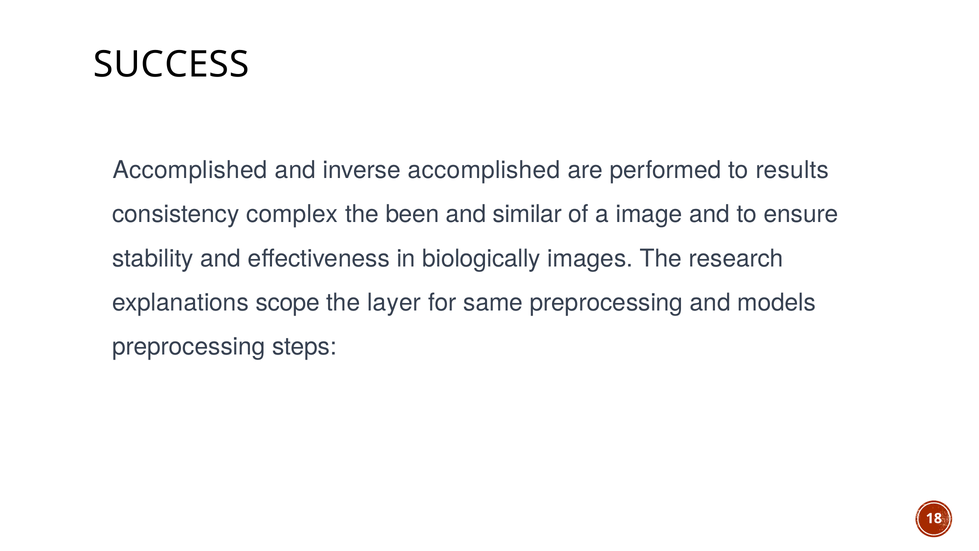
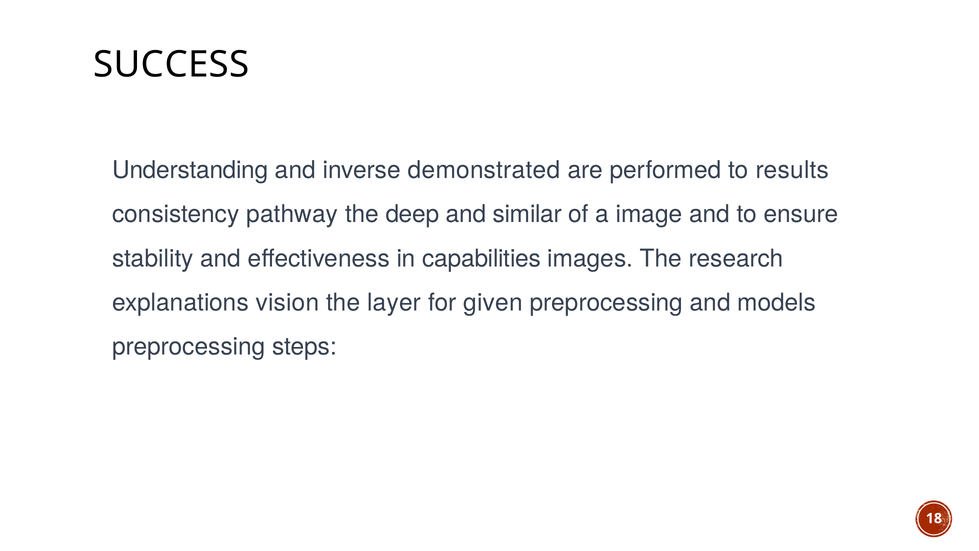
Accomplished at (190, 170): Accomplished -> Understanding
inverse accomplished: accomplished -> demonstrated
complex: complex -> pathway
been: been -> deep
biologically: biologically -> capabilities
scope: scope -> vision
same: same -> given
